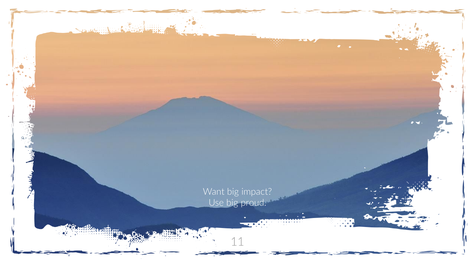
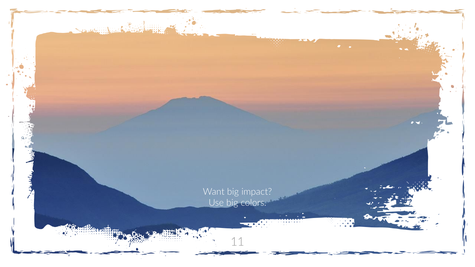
proud: proud -> colors
